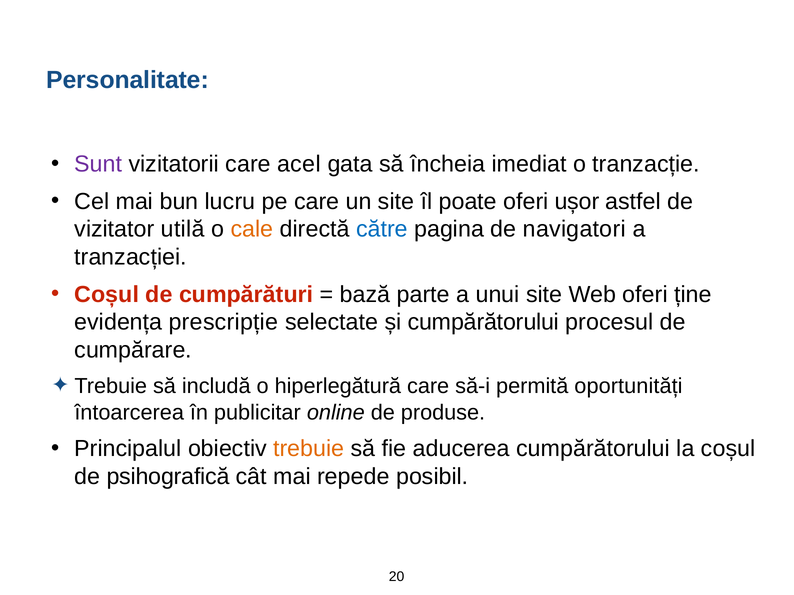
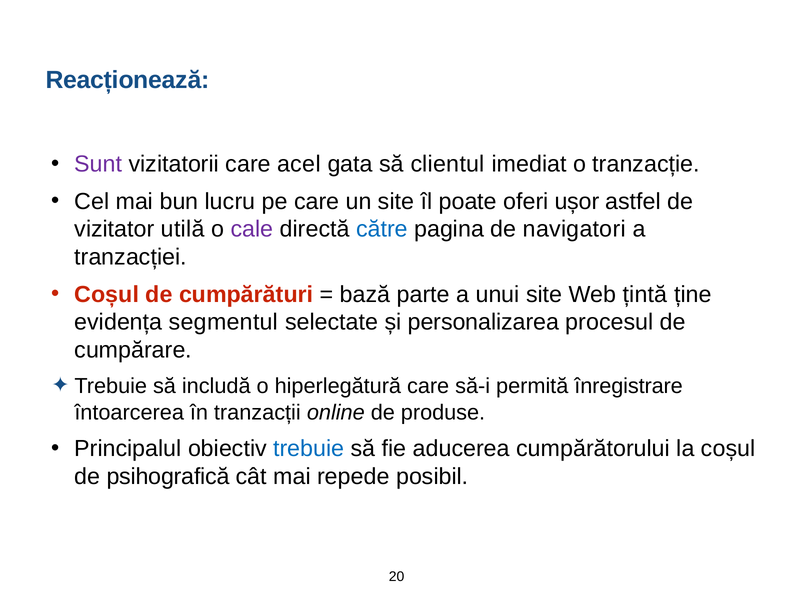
Personalitate: Personalitate -> Reacționează
încheia: încheia -> clientul
cale colour: orange -> purple
Web oferi: oferi -> țintă
prescripție: prescripție -> segmentul
și cumpărătorului: cumpărătorului -> personalizarea
oportunități: oportunități -> înregistrare
publicitar: publicitar -> tranzacții
trebuie colour: orange -> blue
